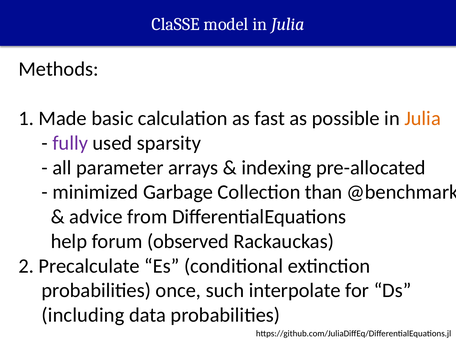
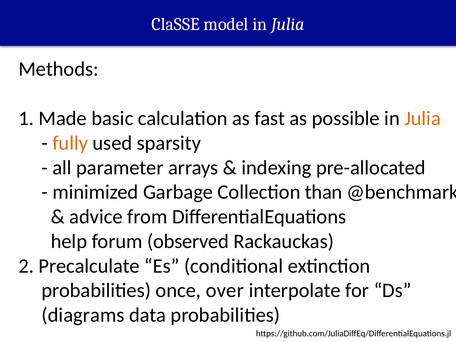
fully colour: purple -> orange
such: such -> over
including: including -> diagrams
